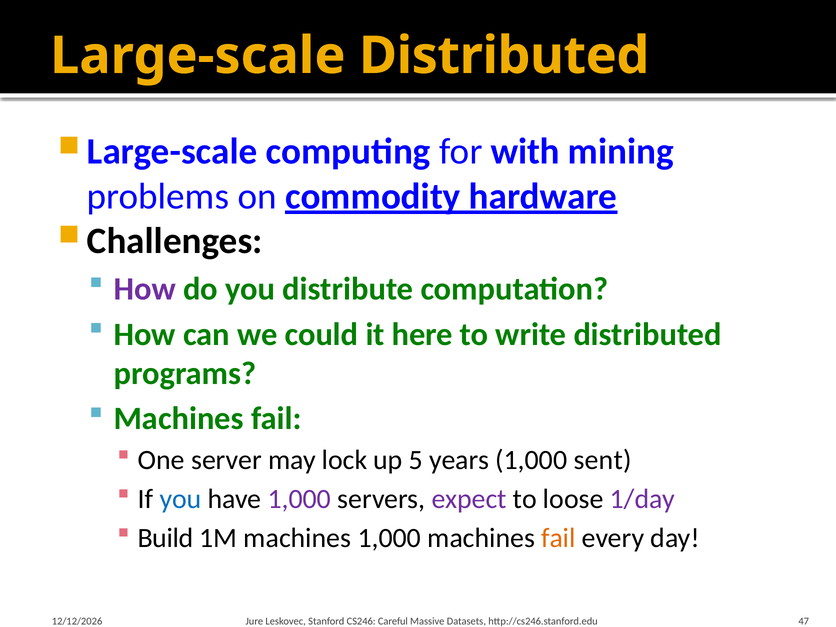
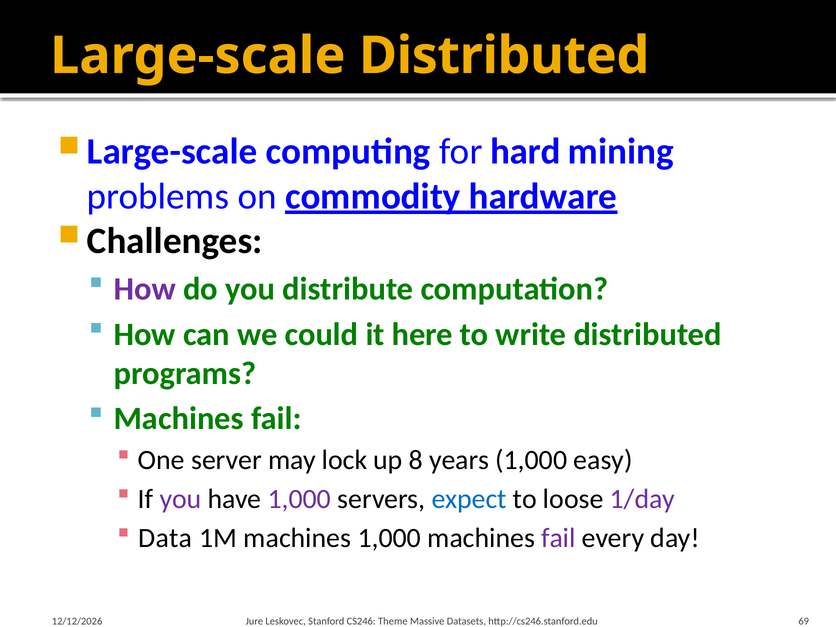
with: with -> hard
5: 5 -> 8
sent: sent -> easy
you at (181, 499) colour: blue -> purple
expect colour: purple -> blue
Build: Build -> Data
fail at (559, 538) colour: orange -> purple
Careful: Careful -> Theme
47: 47 -> 69
